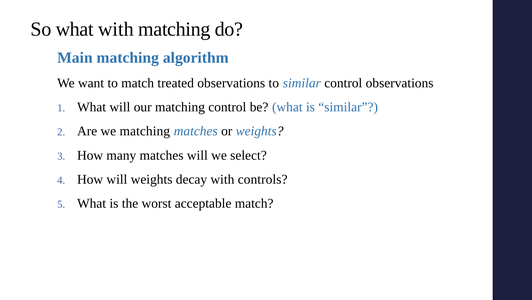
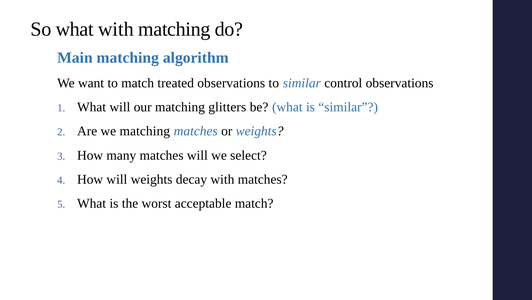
matching control: control -> glitters
with controls: controls -> matches
